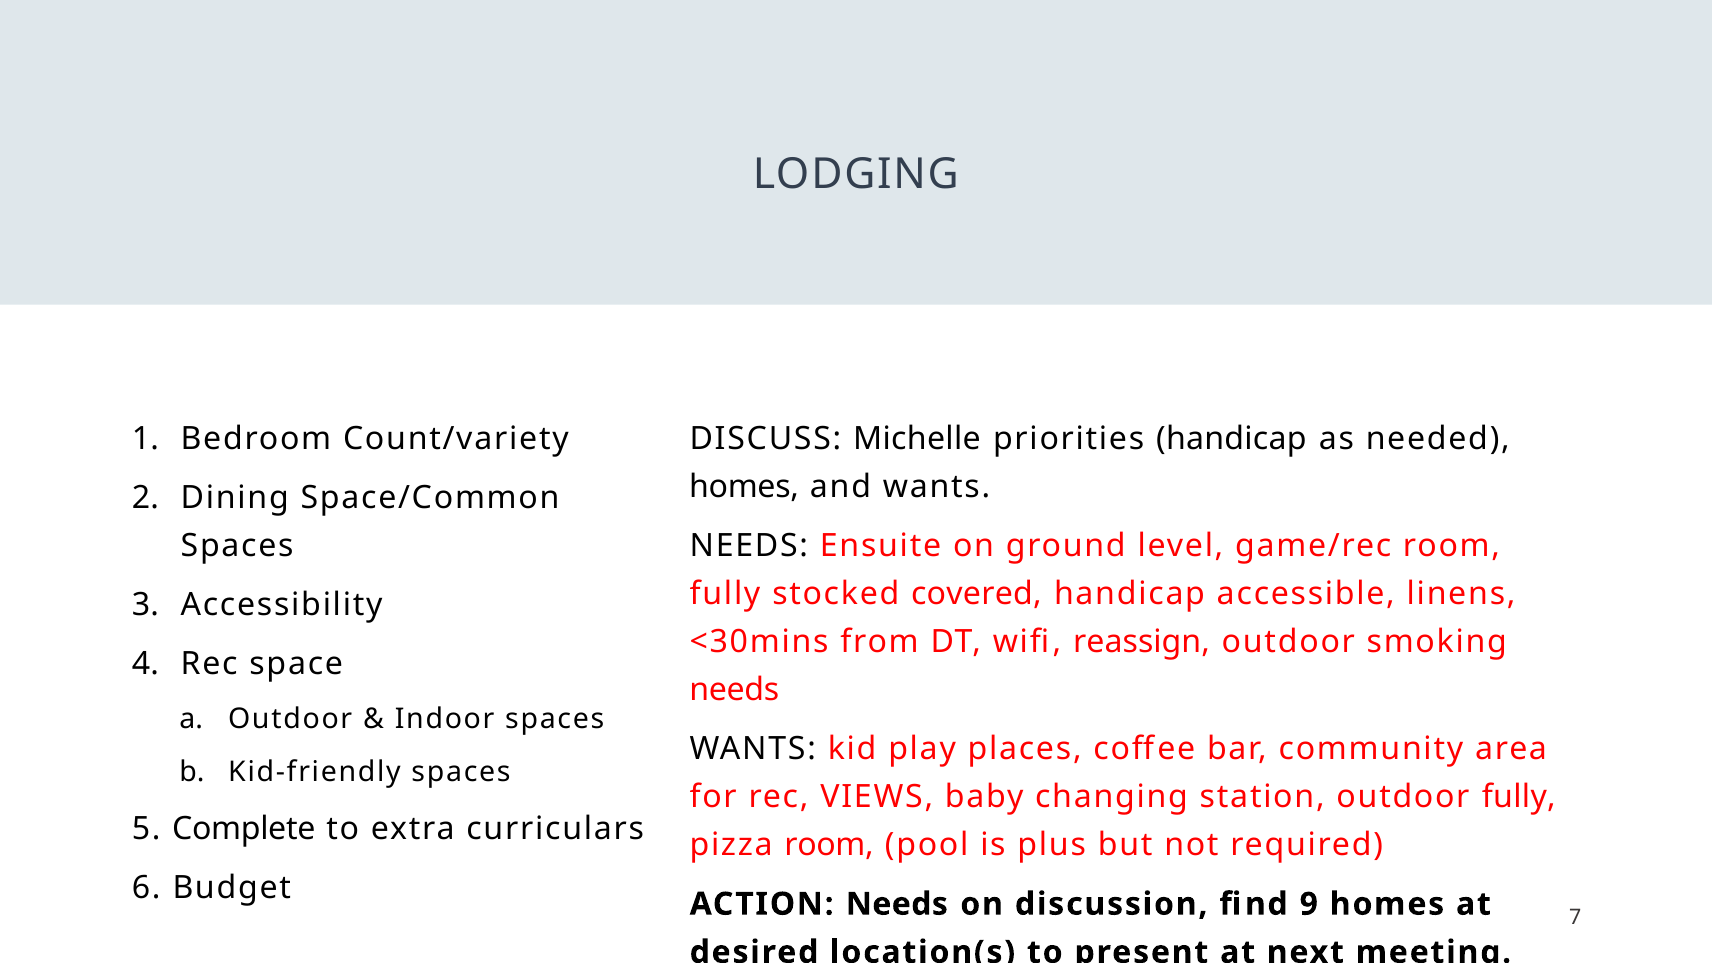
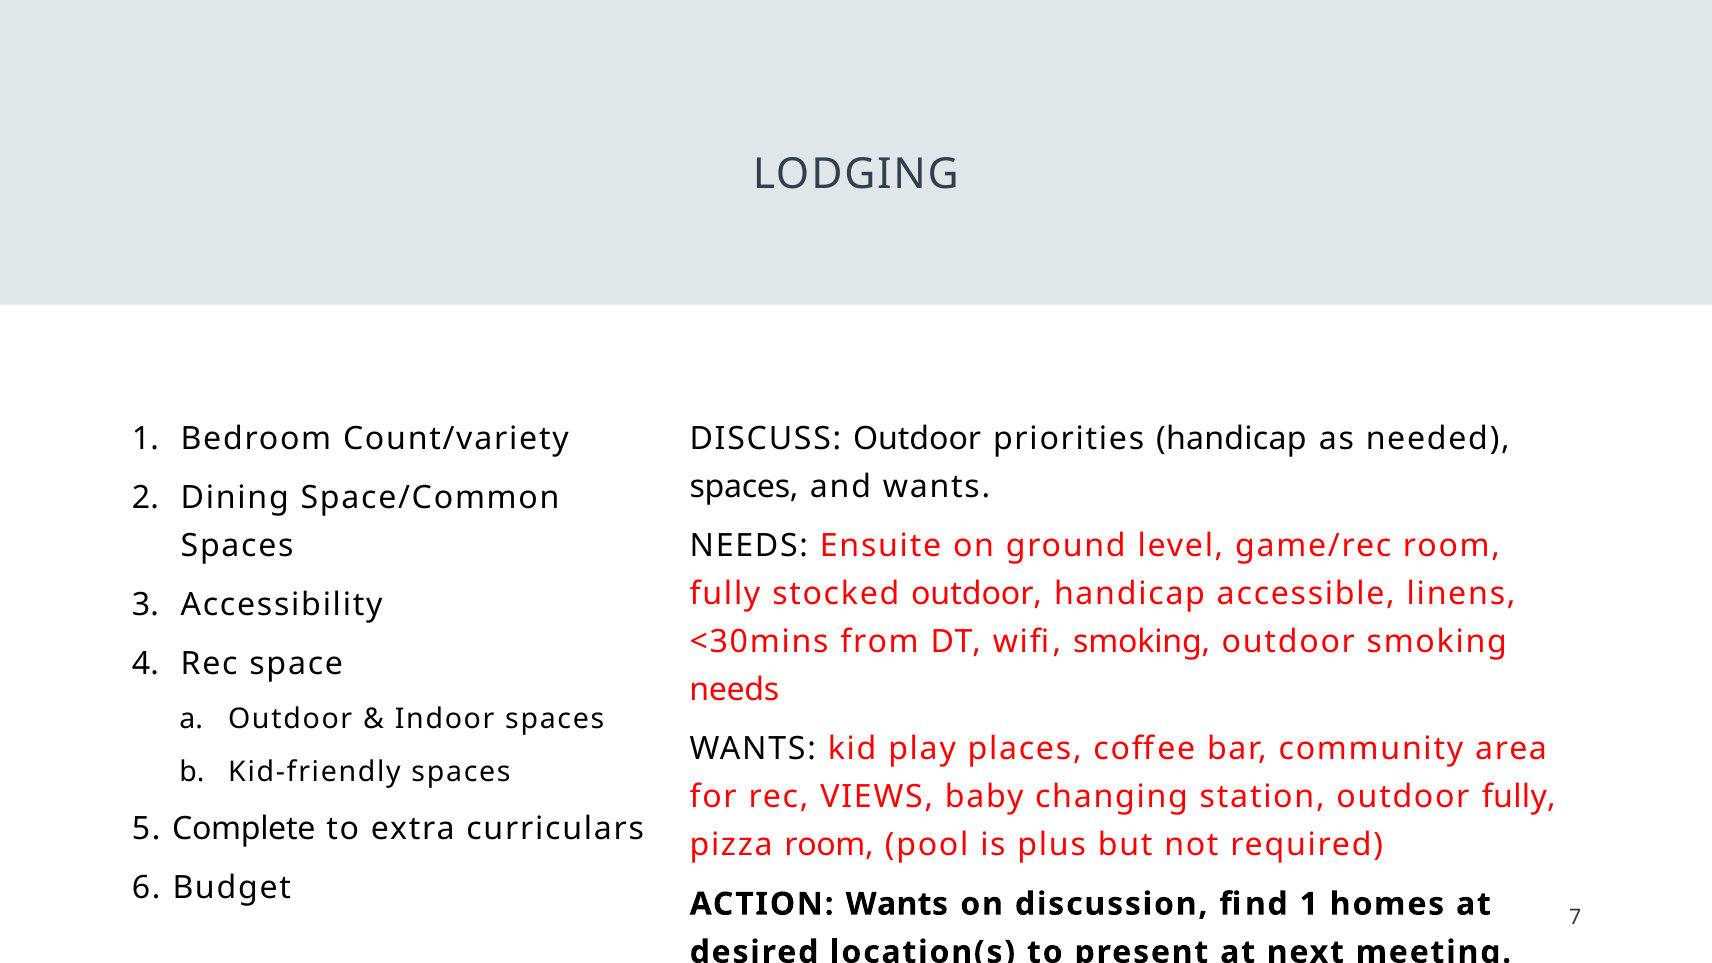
DISCUSS Michelle: Michelle -> Outdoor
homes at (744, 487): homes -> spaces
stocked covered: covered -> outdoor
wifi reassign: reassign -> smoking
ACTION Needs: Needs -> Wants
find 9: 9 -> 1
